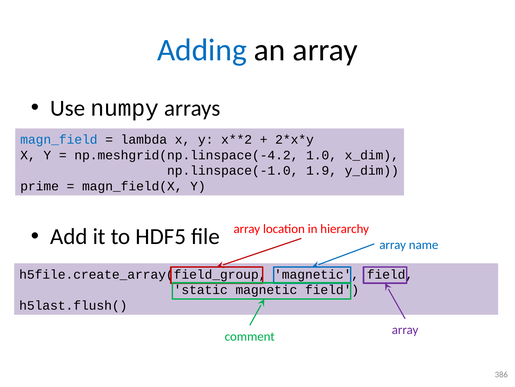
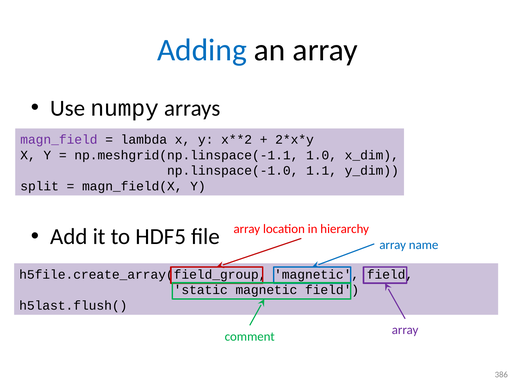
magn_field colour: blue -> purple
np.meshgrid(np.linspace(-4.2: np.meshgrid(np.linspace(-4.2 -> np.meshgrid(np.linspace(-1.1
1.9: 1.9 -> 1.1
prime: prime -> split
